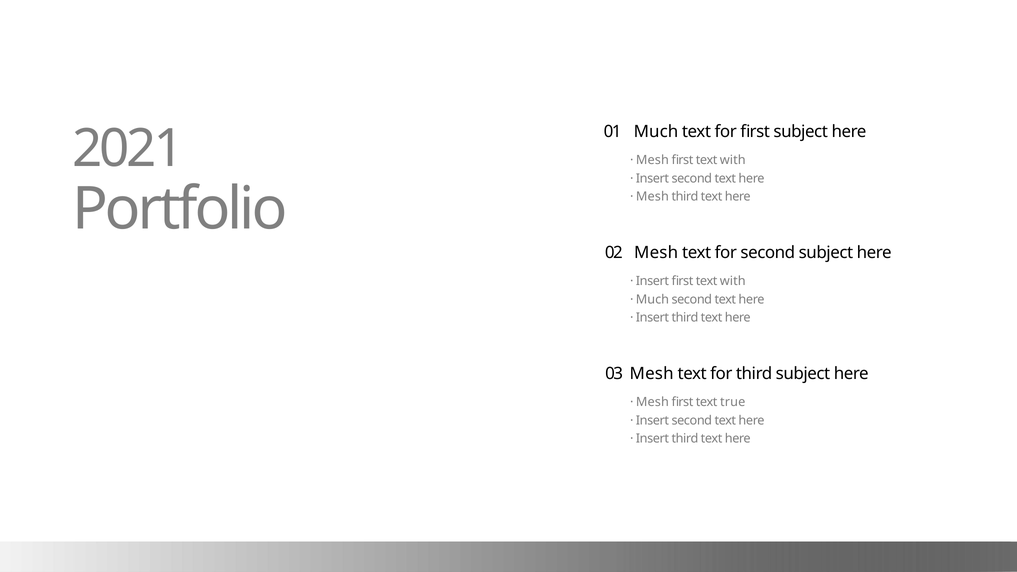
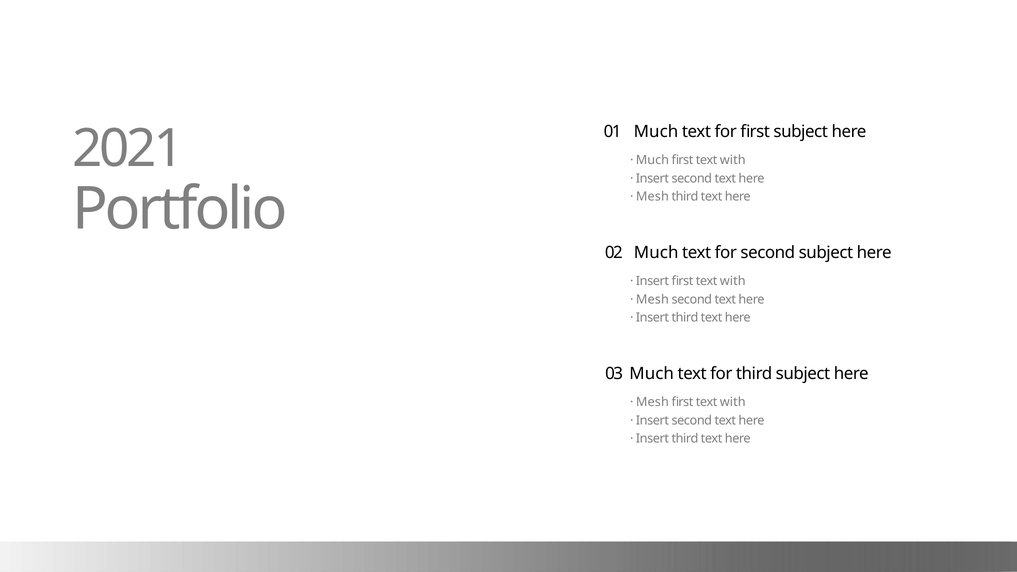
Mesh at (652, 160): Mesh -> Much
02 Mesh: Mesh -> Much
Much at (652, 299): Much -> Mesh
03 Mesh: Mesh -> Much
true at (733, 402): true -> with
